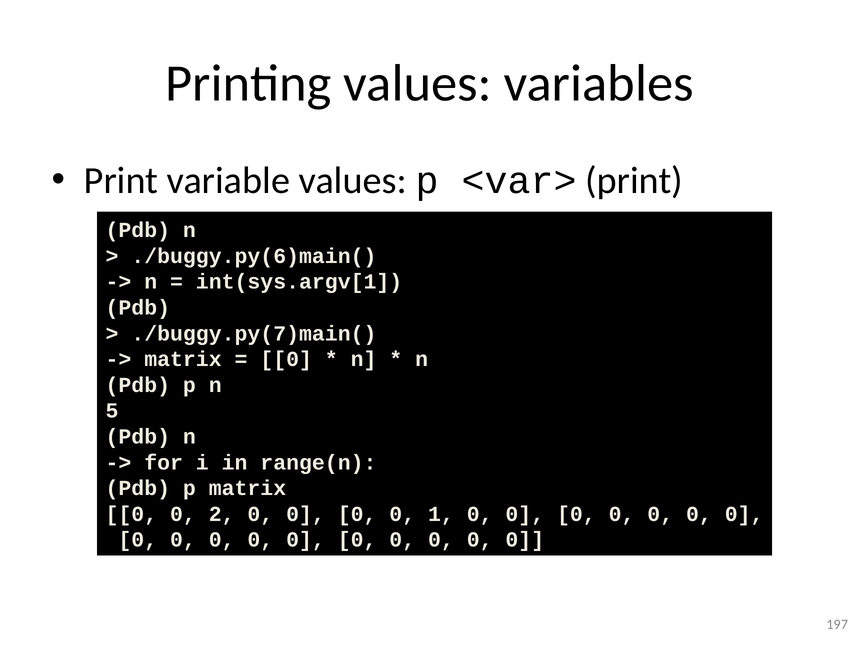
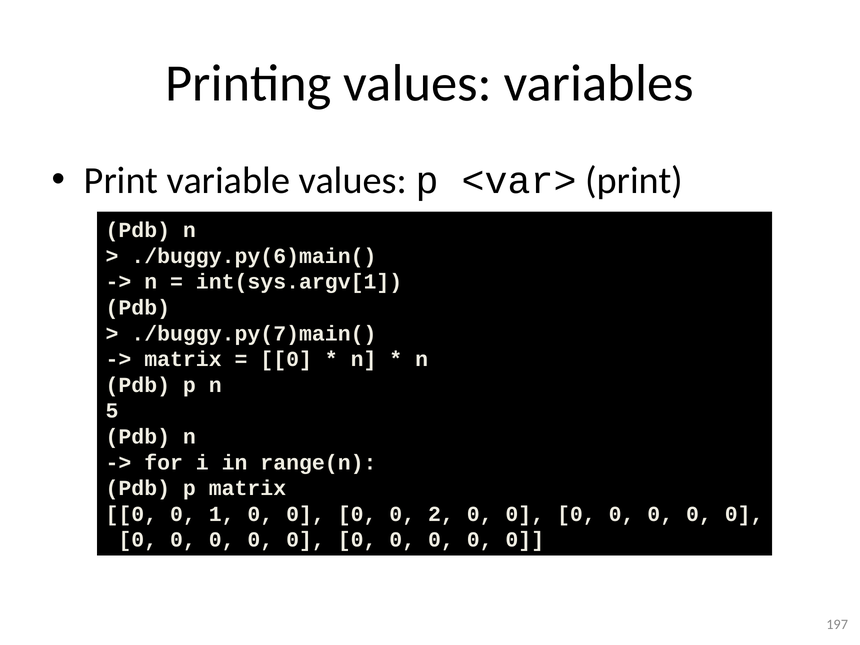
2: 2 -> 1
1: 1 -> 2
